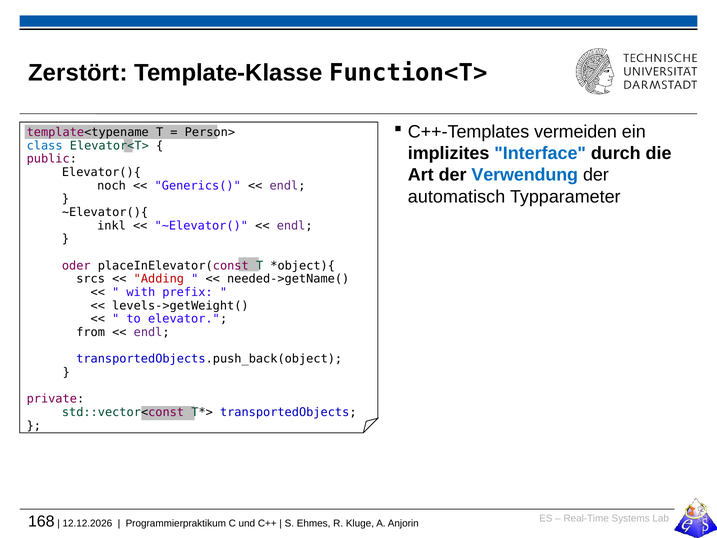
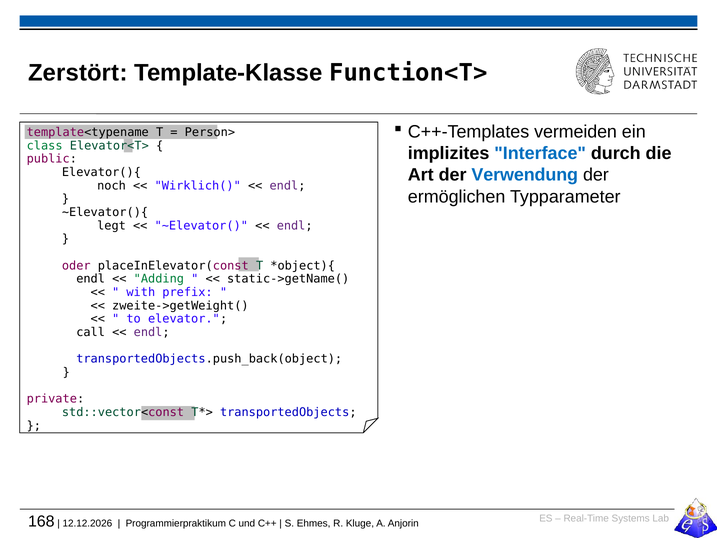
class colour: blue -> green
Generics(: Generics( -> Wirklich(
automatisch: automatisch -> ermöglichen
inkl: inkl -> legt
srcs at (91, 279): srcs -> endl
Adding colour: red -> green
needed->getName(: needed->getName( -> static->getName(
levels->getWeight(: levels->getWeight( -> zweite->getWeight(
from: from -> call
